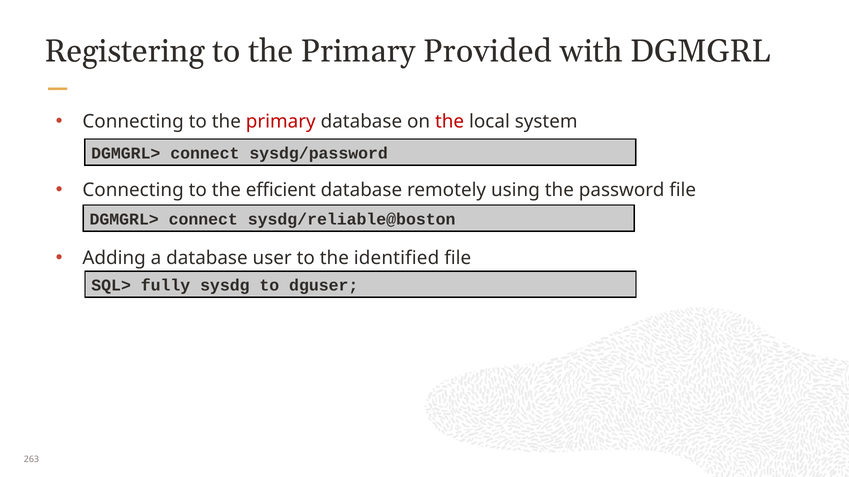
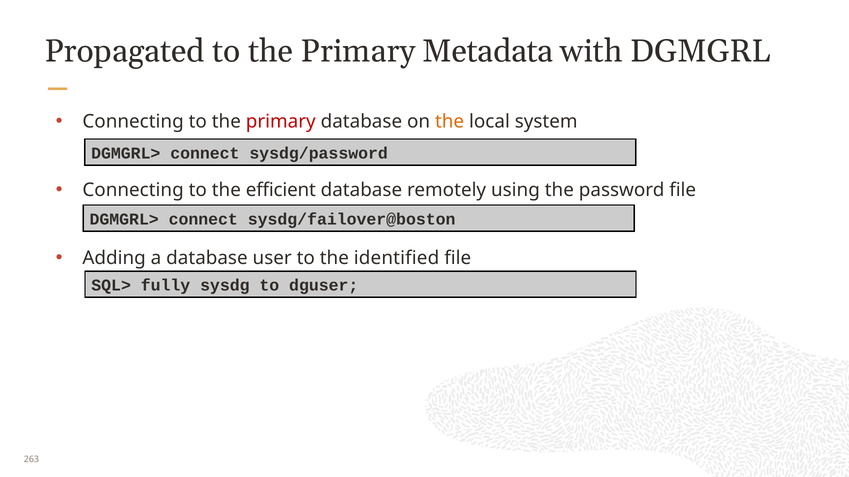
Registering: Registering -> Propagated
Provided: Provided -> Metadata
the at (450, 122) colour: red -> orange
sysdg/reliable@boston: sysdg/reliable@boston -> sysdg/failover@boston
